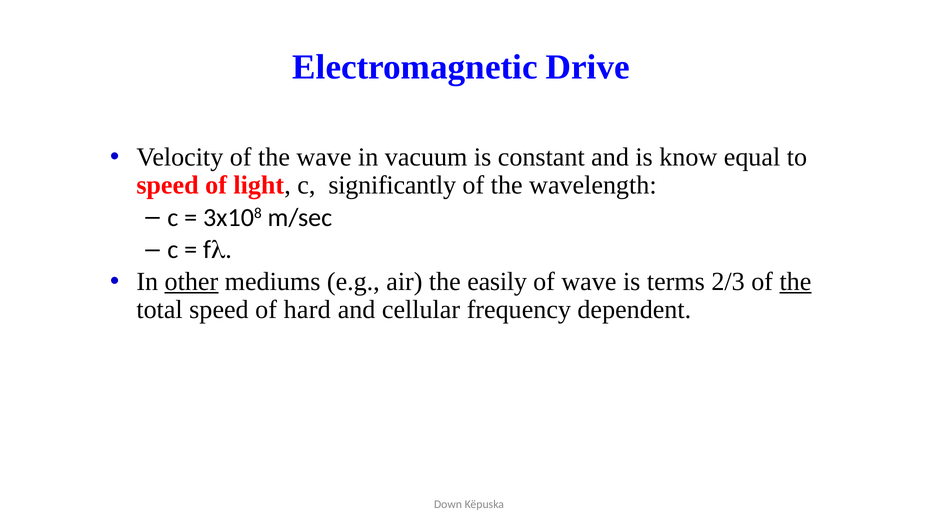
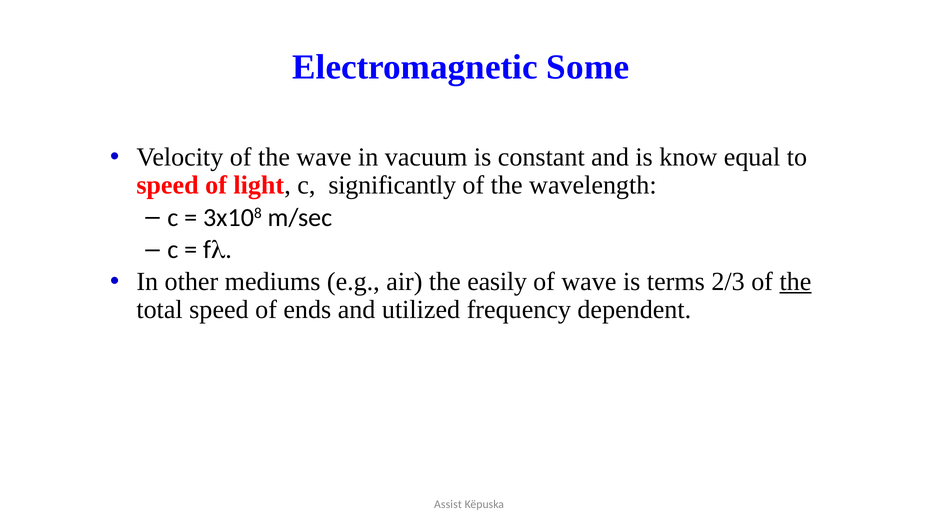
Drive: Drive -> Some
other underline: present -> none
hard: hard -> ends
cellular: cellular -> utilized
Down: Down -> Assist
